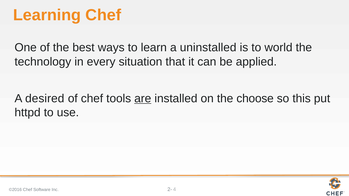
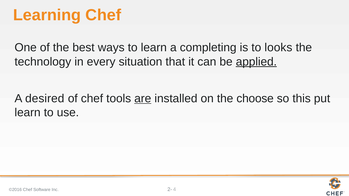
uninstalled: uninstalled -> completing
world: world -> looks
applied underline: none -> present
httpd at (28, 113): httpd -> learn
